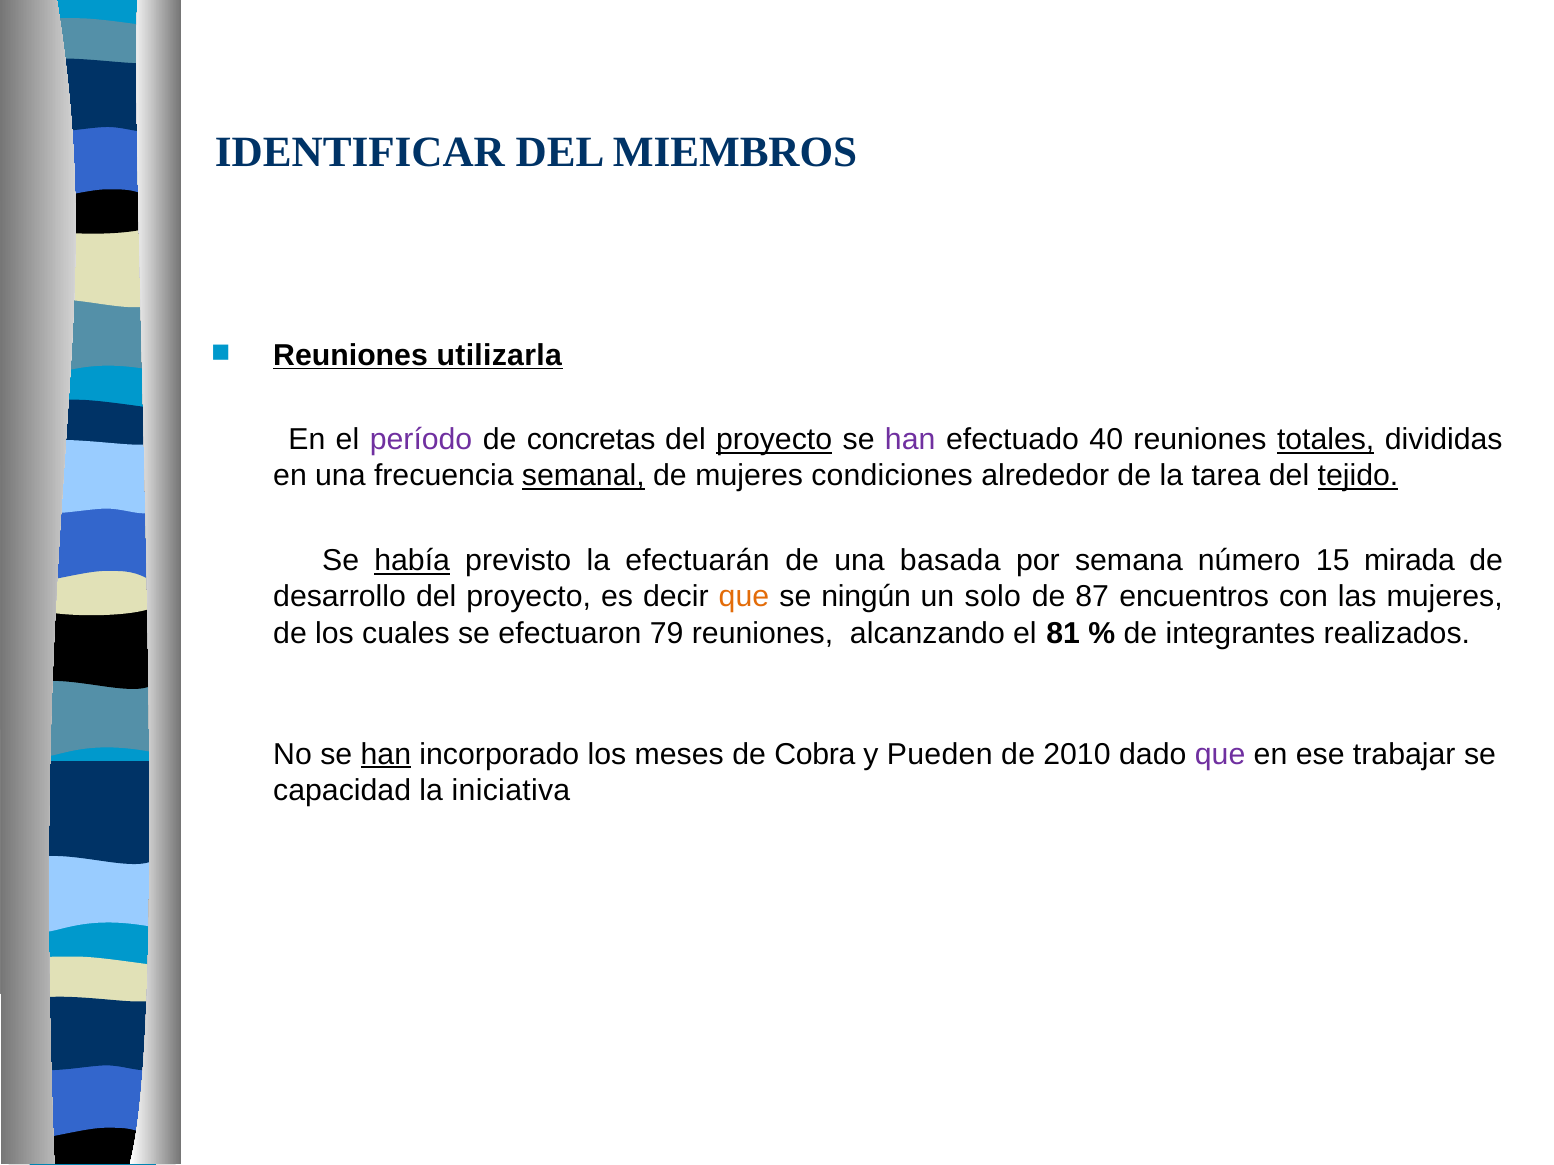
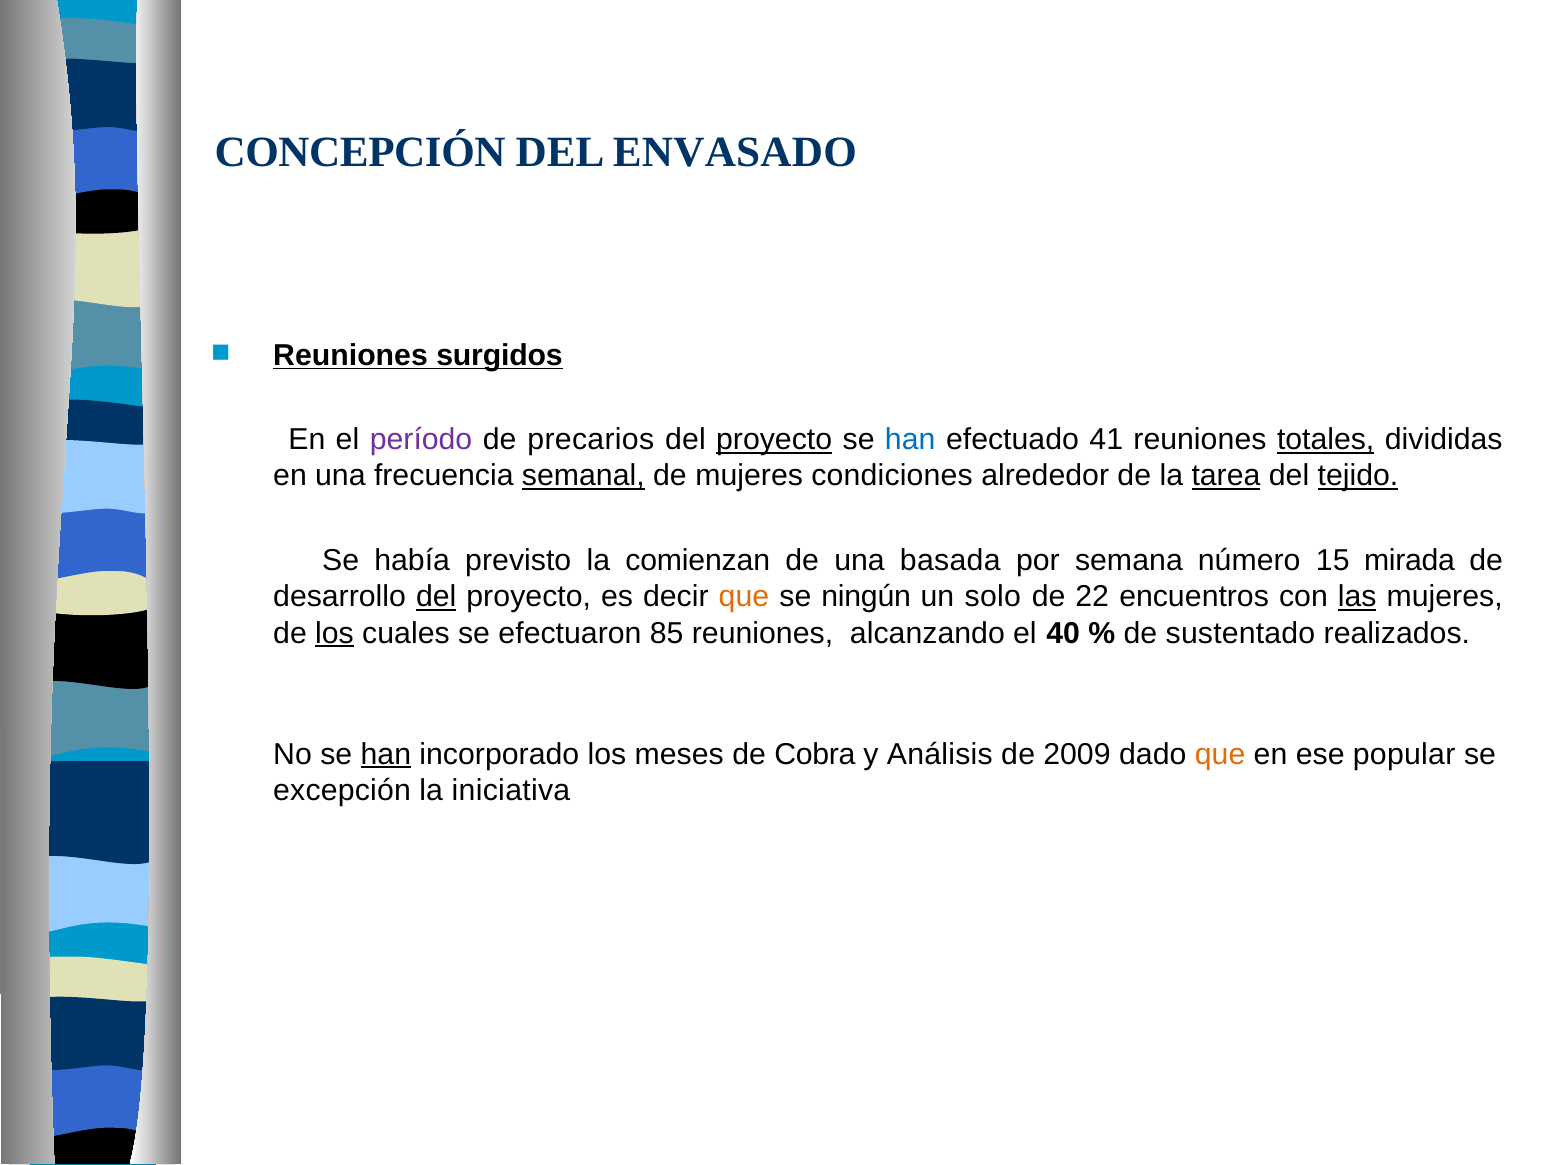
IDENTIFICAR: IDENTIFICAR -> CONCEPCIÓN
MIEMBROS: MIEMBROS -> ENVASADO
utilizarla: utilizarla -> surgidos
concretas: concretas -> precarios
han at (910, 440) colour: purple -> blue
40: 40 -> 41
tarea underline: none -> present
había underline: present -> none
efectuarán: efectuarán -> comienzan
del at (436, 597) underline: none -> present
87: 87 -> 22
las underline: none -> present
los at (334, 633) underline: none -> present
79: 79 -> 85
81: 81 -> 40
integrantes: integrantes -> sustentado
Pueden: Pueden -> Análisis
2010: 2010 -> 2009
que at (1220, 754) colour: purple -> orange
trabajar: trabajar -> popular
capacidad: capacidad -> excepción
